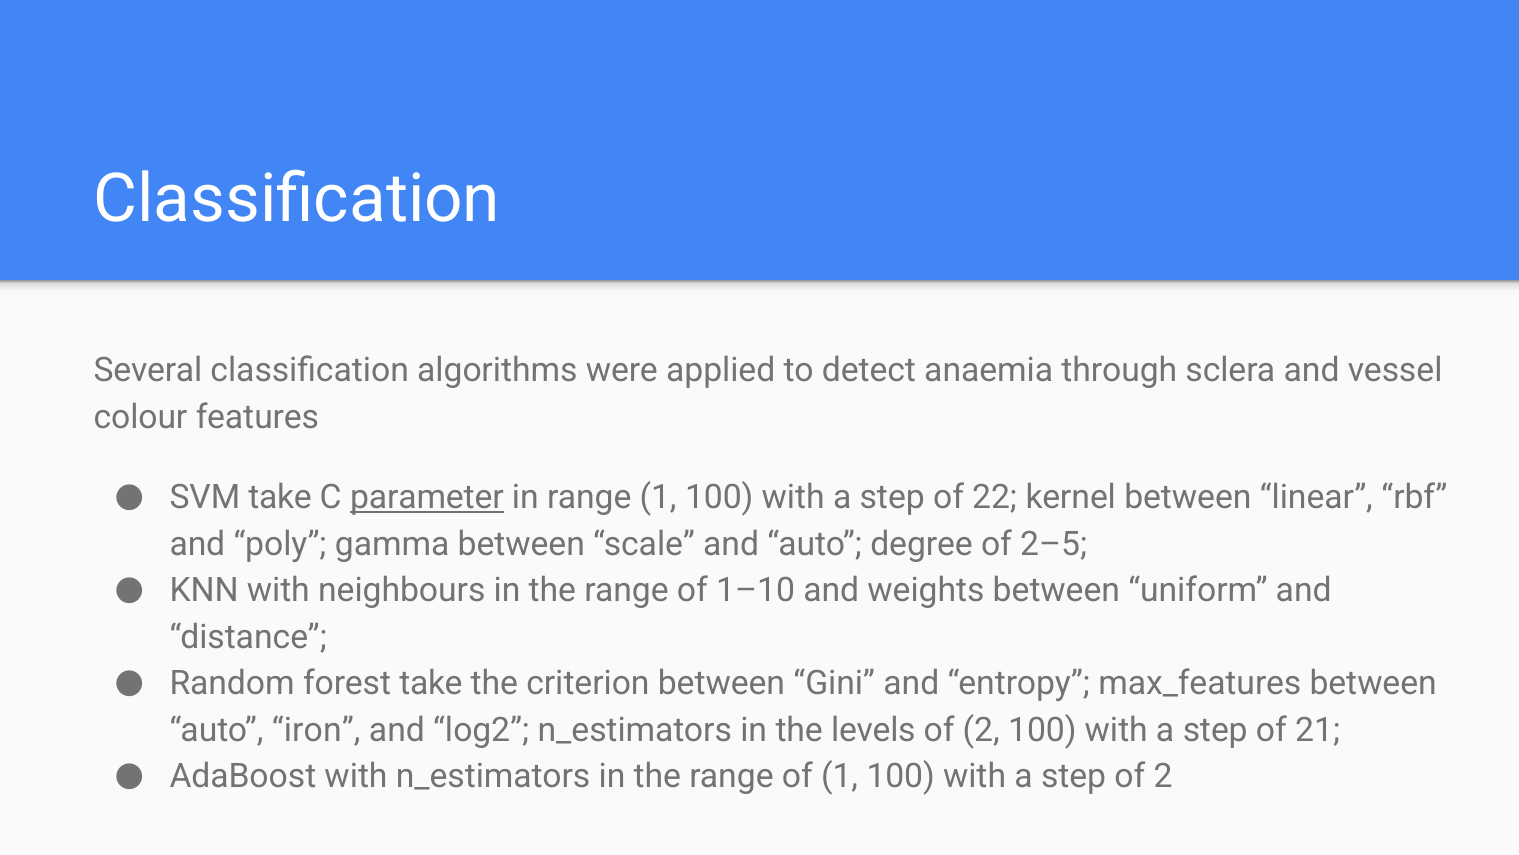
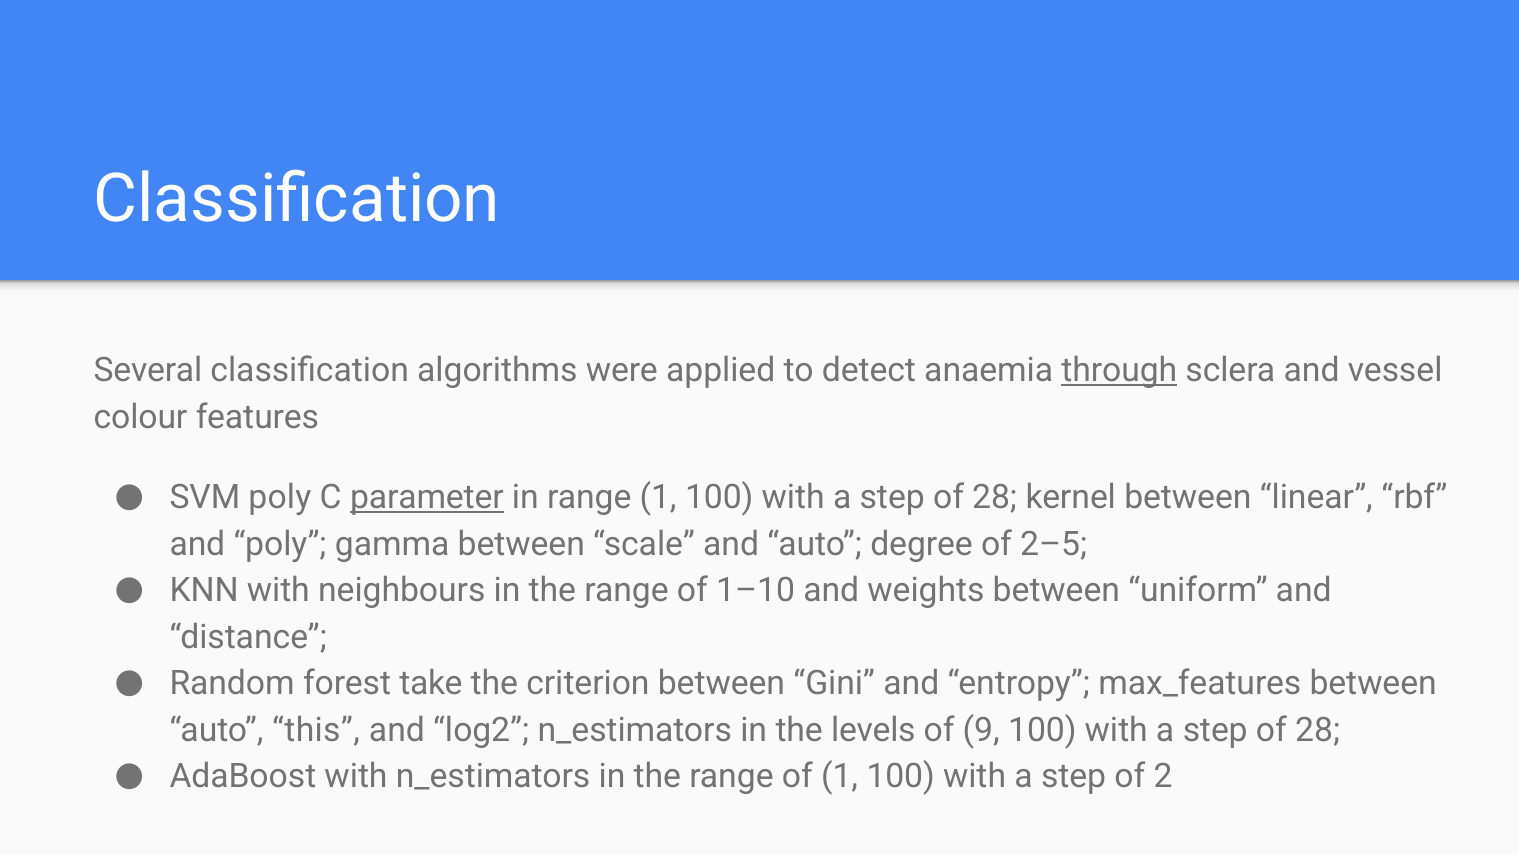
through underline: none -> present
SVM take: take -> poly
22 at (995, 497): 22 -> 28
iron: iron -> this
2 at (981, 730): 2 -> 9
21 at (1318, 730): 21 -> 28
